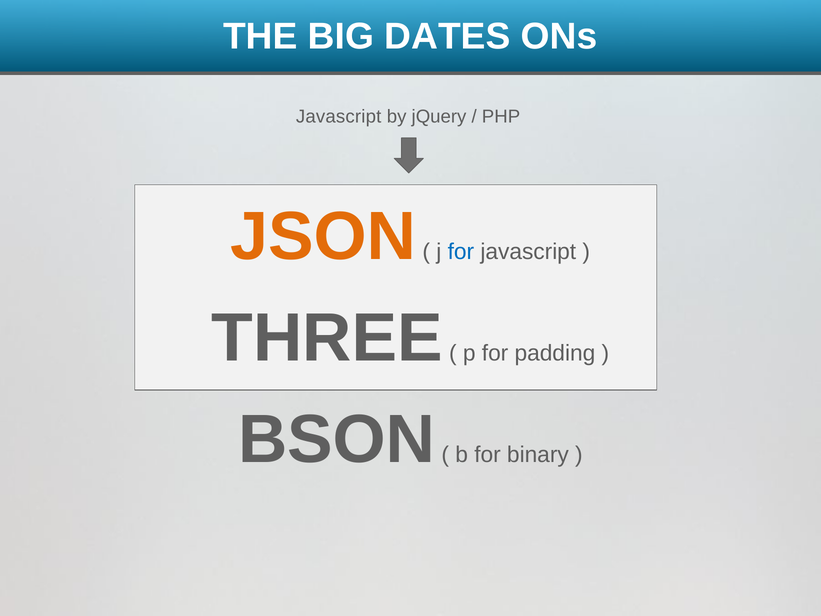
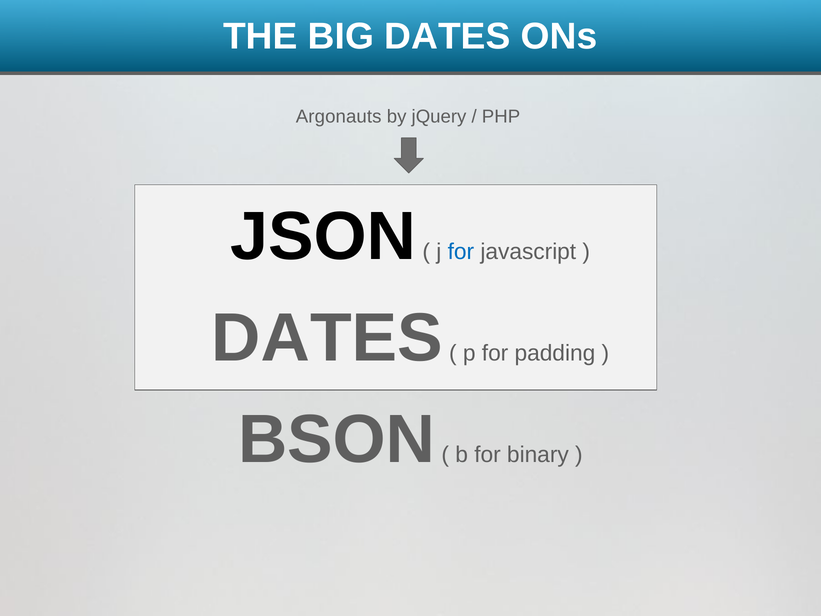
Javascript at (339, 117): Javascript -> Argonauts
JSON colour: orange -> black
THREE at (327, 338): THREE -> DATES
